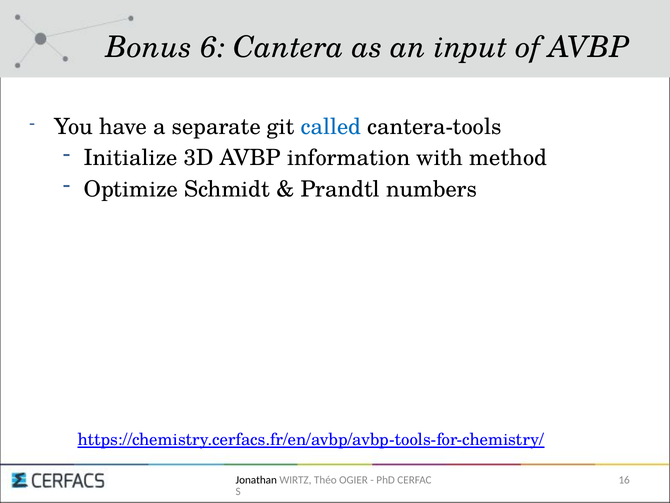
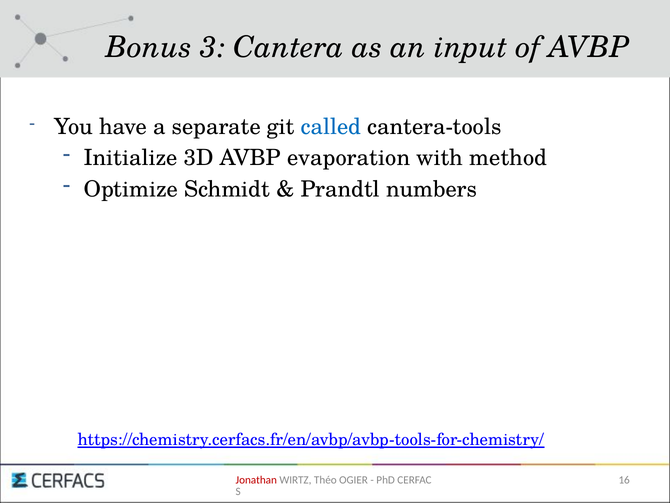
6: 6 -> 3
information: information -> evaporation
Jonathan colour: black -> red
